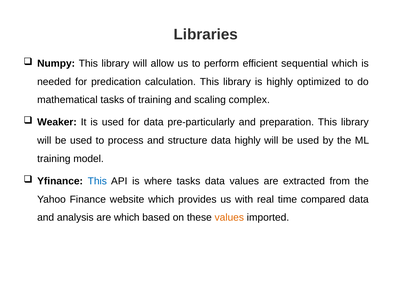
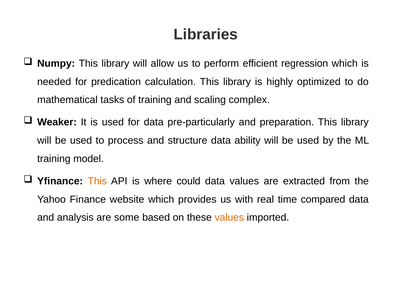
sequential: sequential -> regression
data highly: highly -> ability
This at (97, 181) colour: blue -> orange
where tasks: tasks -> could
are which: which -> some
